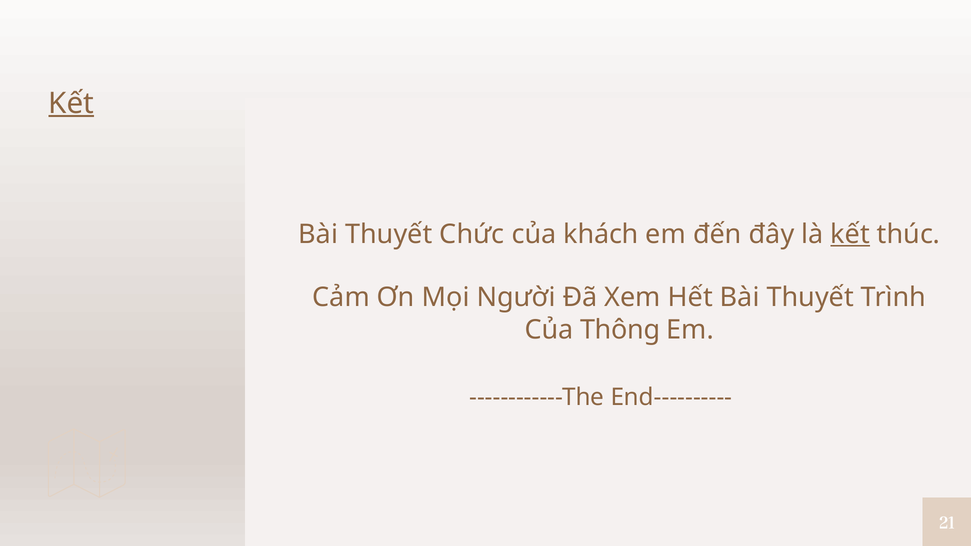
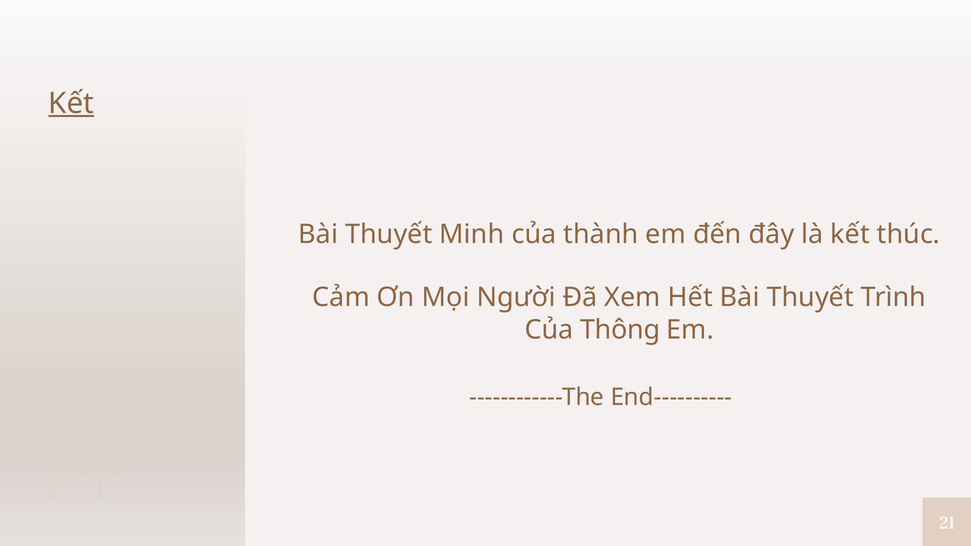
Chức: Chức -> Minh
khách: khách -> thành
kết at (850, 234) underline: present -> none
